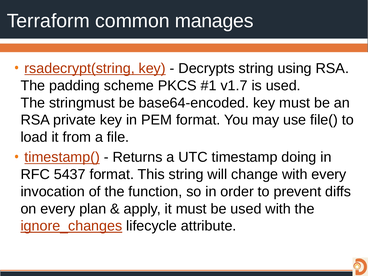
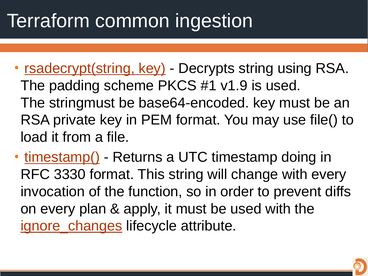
manages: manages -> ingestion
v1.7: v1.7 -> v1.9
5437: 5437 -> 3330
